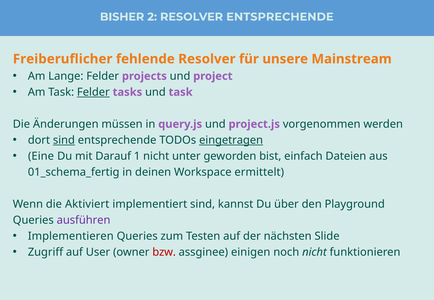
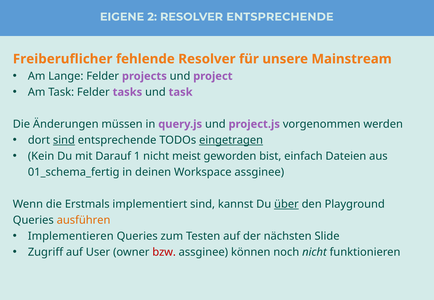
BISHER: BISHER -> EIGENE
Felder at (93, 92) underline: present -> none
Eine: Eine -> Kein
unter: unter -> meist
Workspace ermittelt: ermittelt -> assginee
Aktiviert: Aktiviert -> Erstmals
über underline: none -> present
ausführen colour: purple -> orange
einigen: einigen -> können
